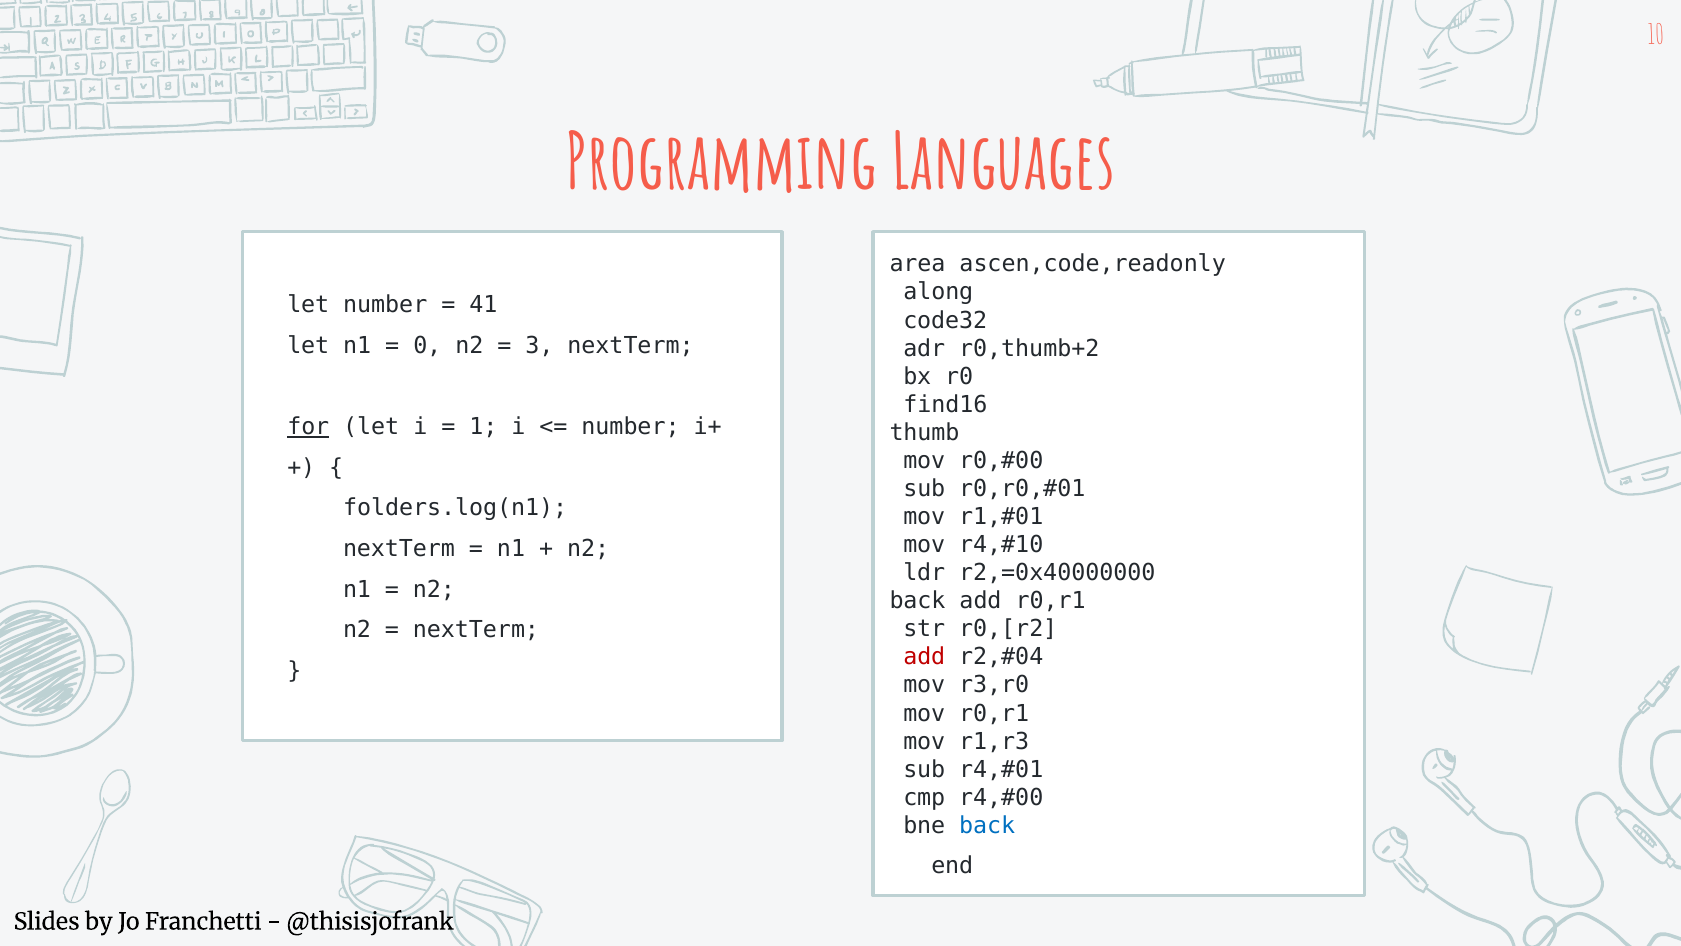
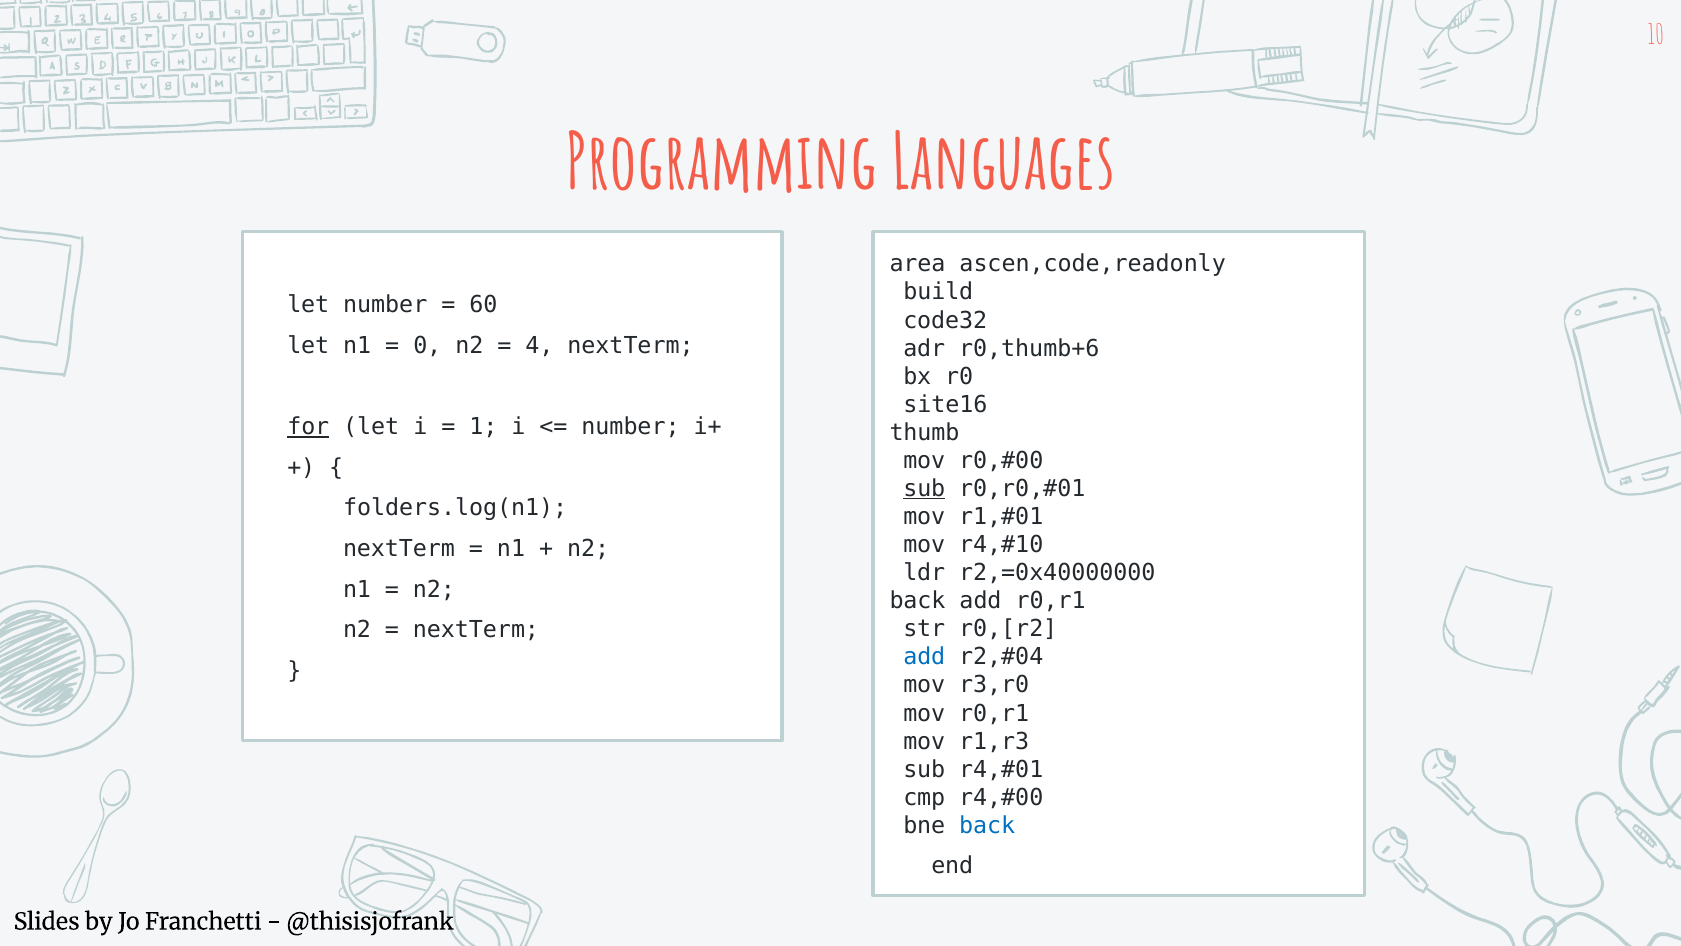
along: along -> build
41: 41 -> 60
3: 3 -> 4
r0,thumb+2: r0,thumb+2 -> r0,thumb+6
find16: find16 -> site16
sub at (924, 489) underline: none -> present
add at (924, 657) colour: red -> blue
